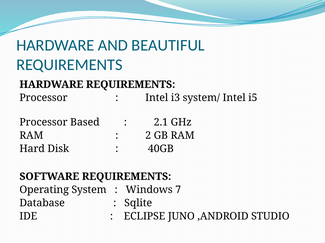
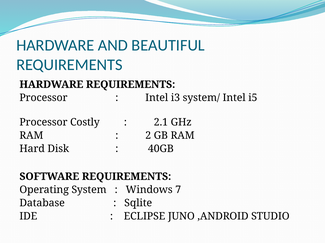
Based: Based -> Costly
